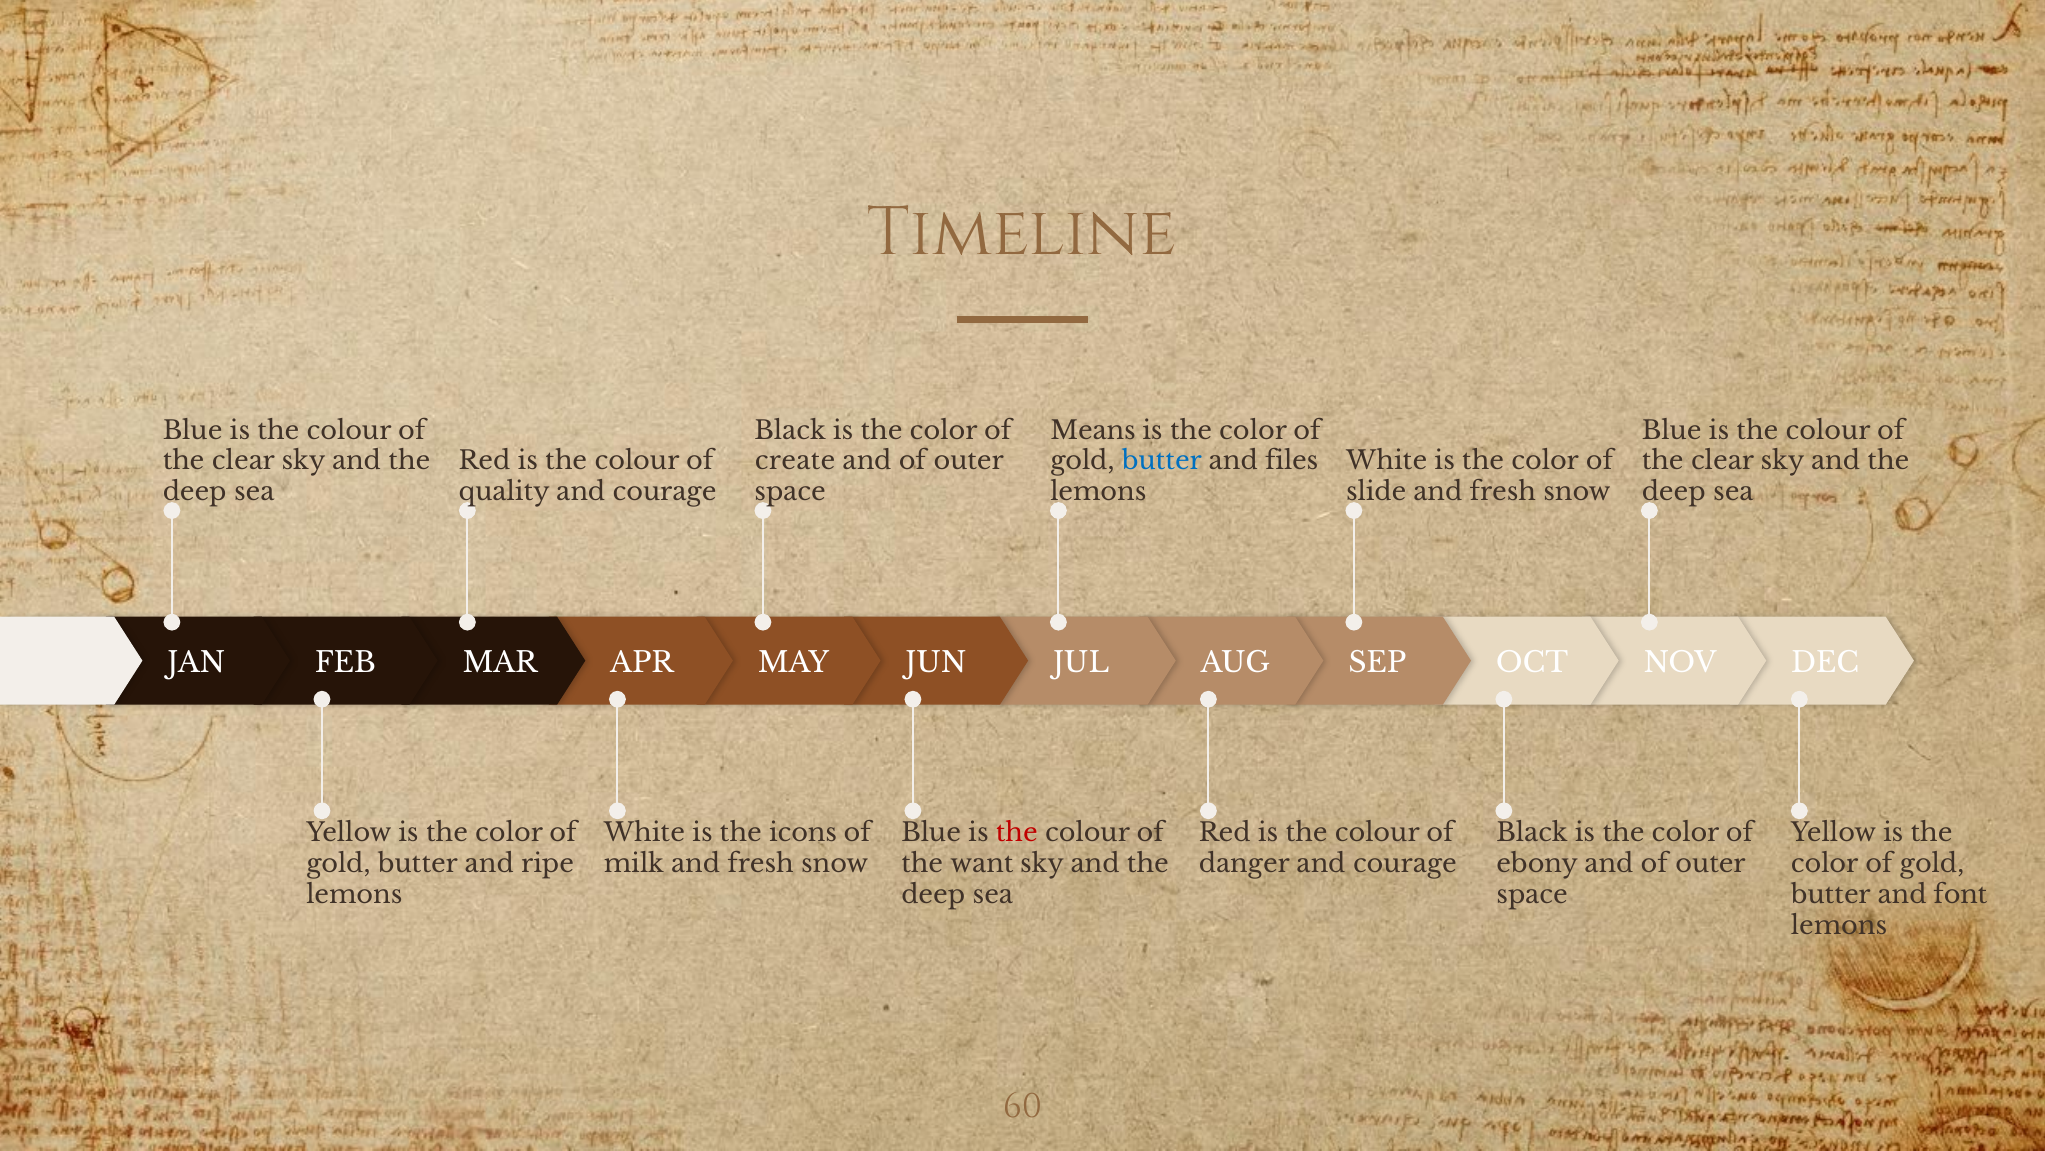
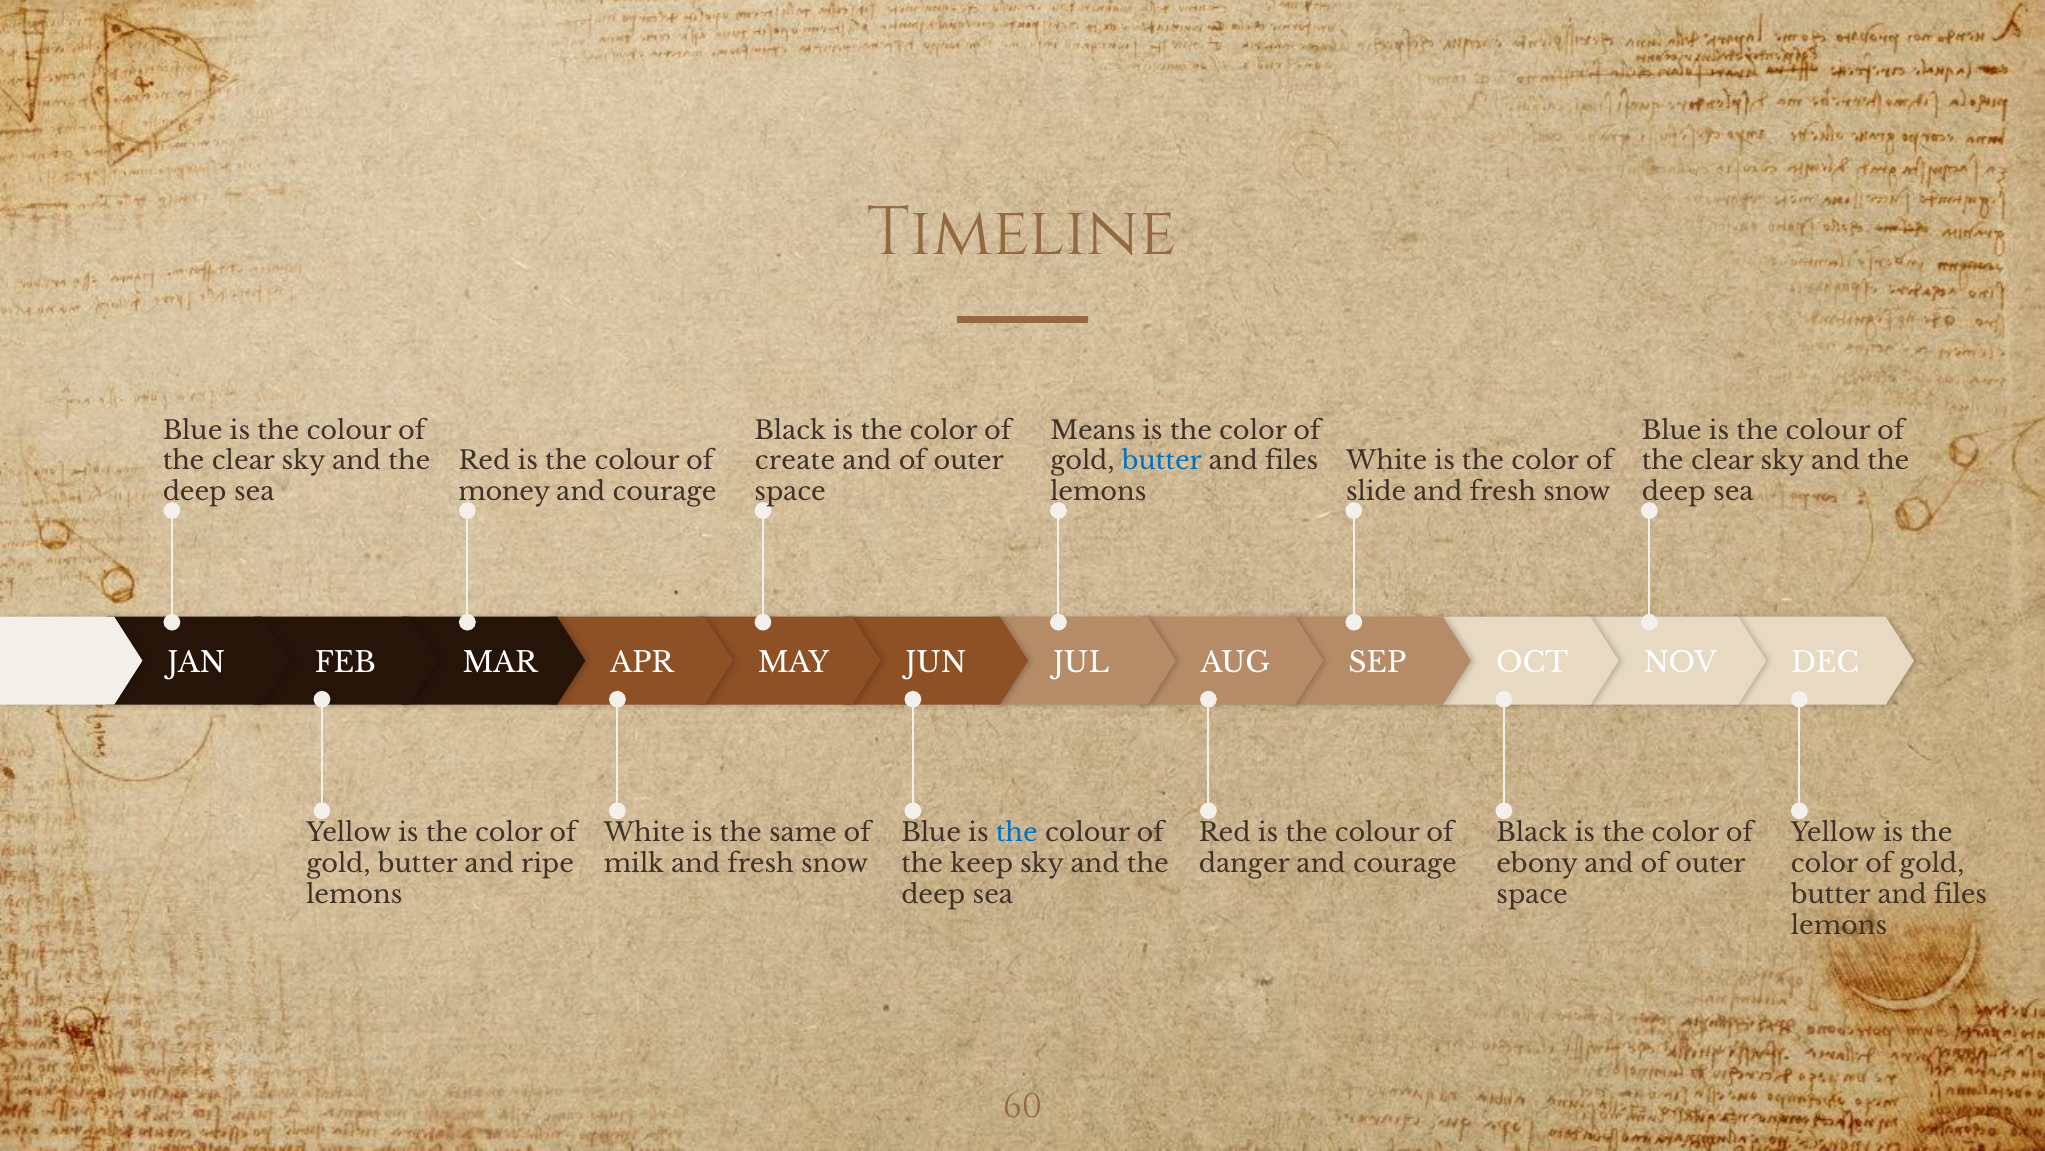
quality: quality -> money
icons: icons -> same
the at (1017, 833) colour: red -> blue
want: want -> keep
font at (1960, 894): font -> files
